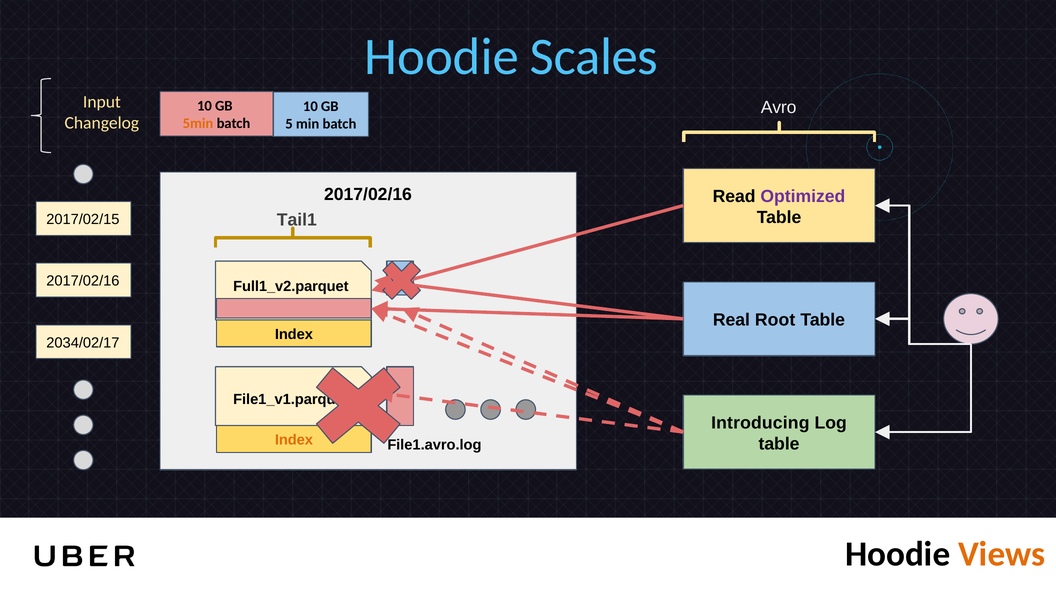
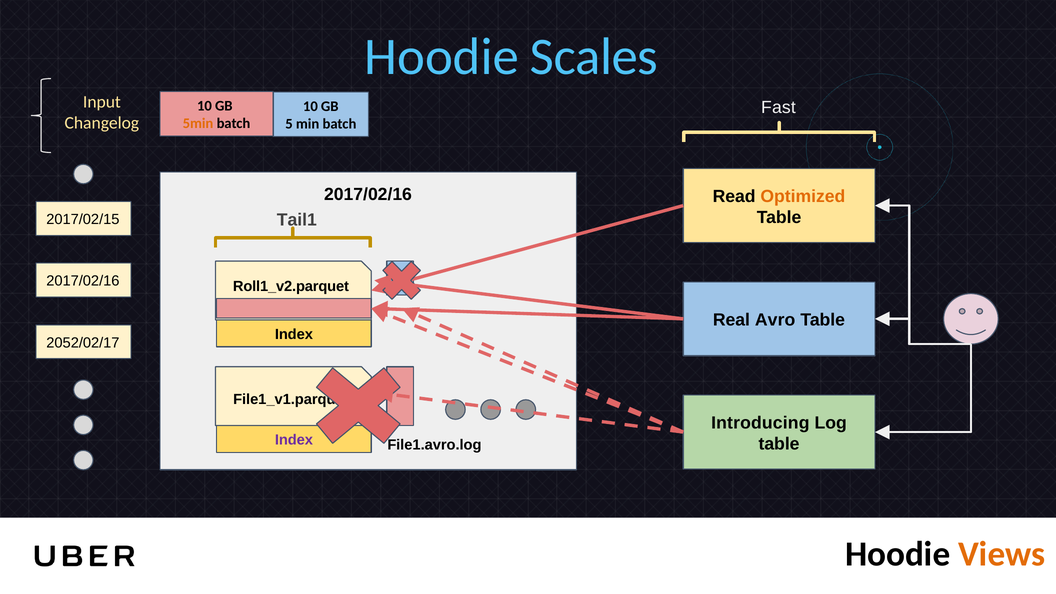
Avro: Avro -> Fast
Optimized colour: purple -> orange
Full1_v2.parquet: Full1_v2.parquet -> Roll1_v2.parquet
Root: Root -> Avro
2034/02/17: 2034/02/17 -> 2052/02/17
Index at (294, 440) colour: orange -> purple
